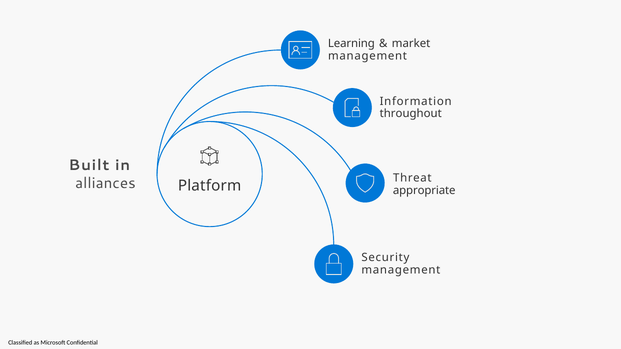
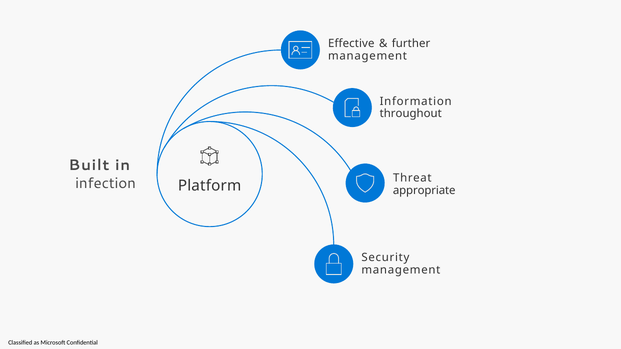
Learning: Learning -> Effective
market: market -> further
alliances: alliances -> infection
